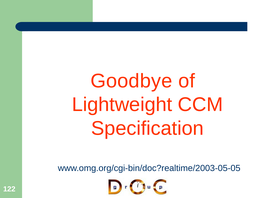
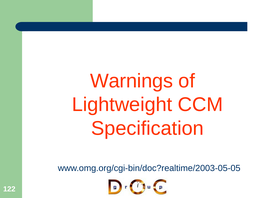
Goodbye: Goodbye -> Warnings
